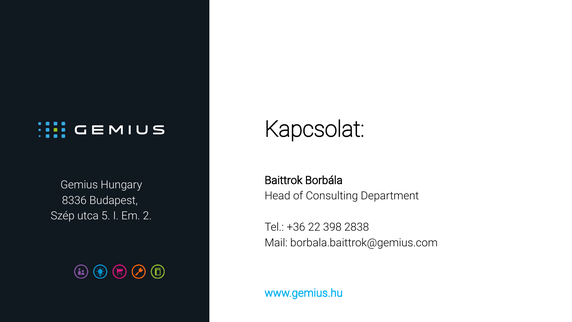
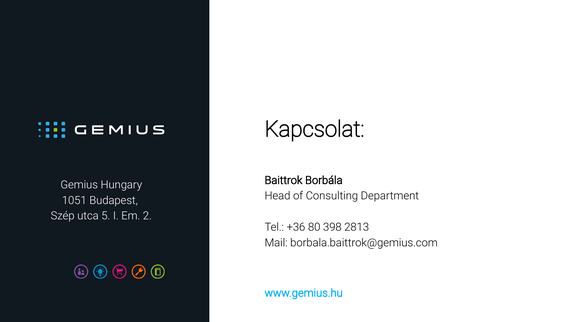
8336: 8336 -> 1051
22: 22 -> 80
2838: 2838 -> 2813
